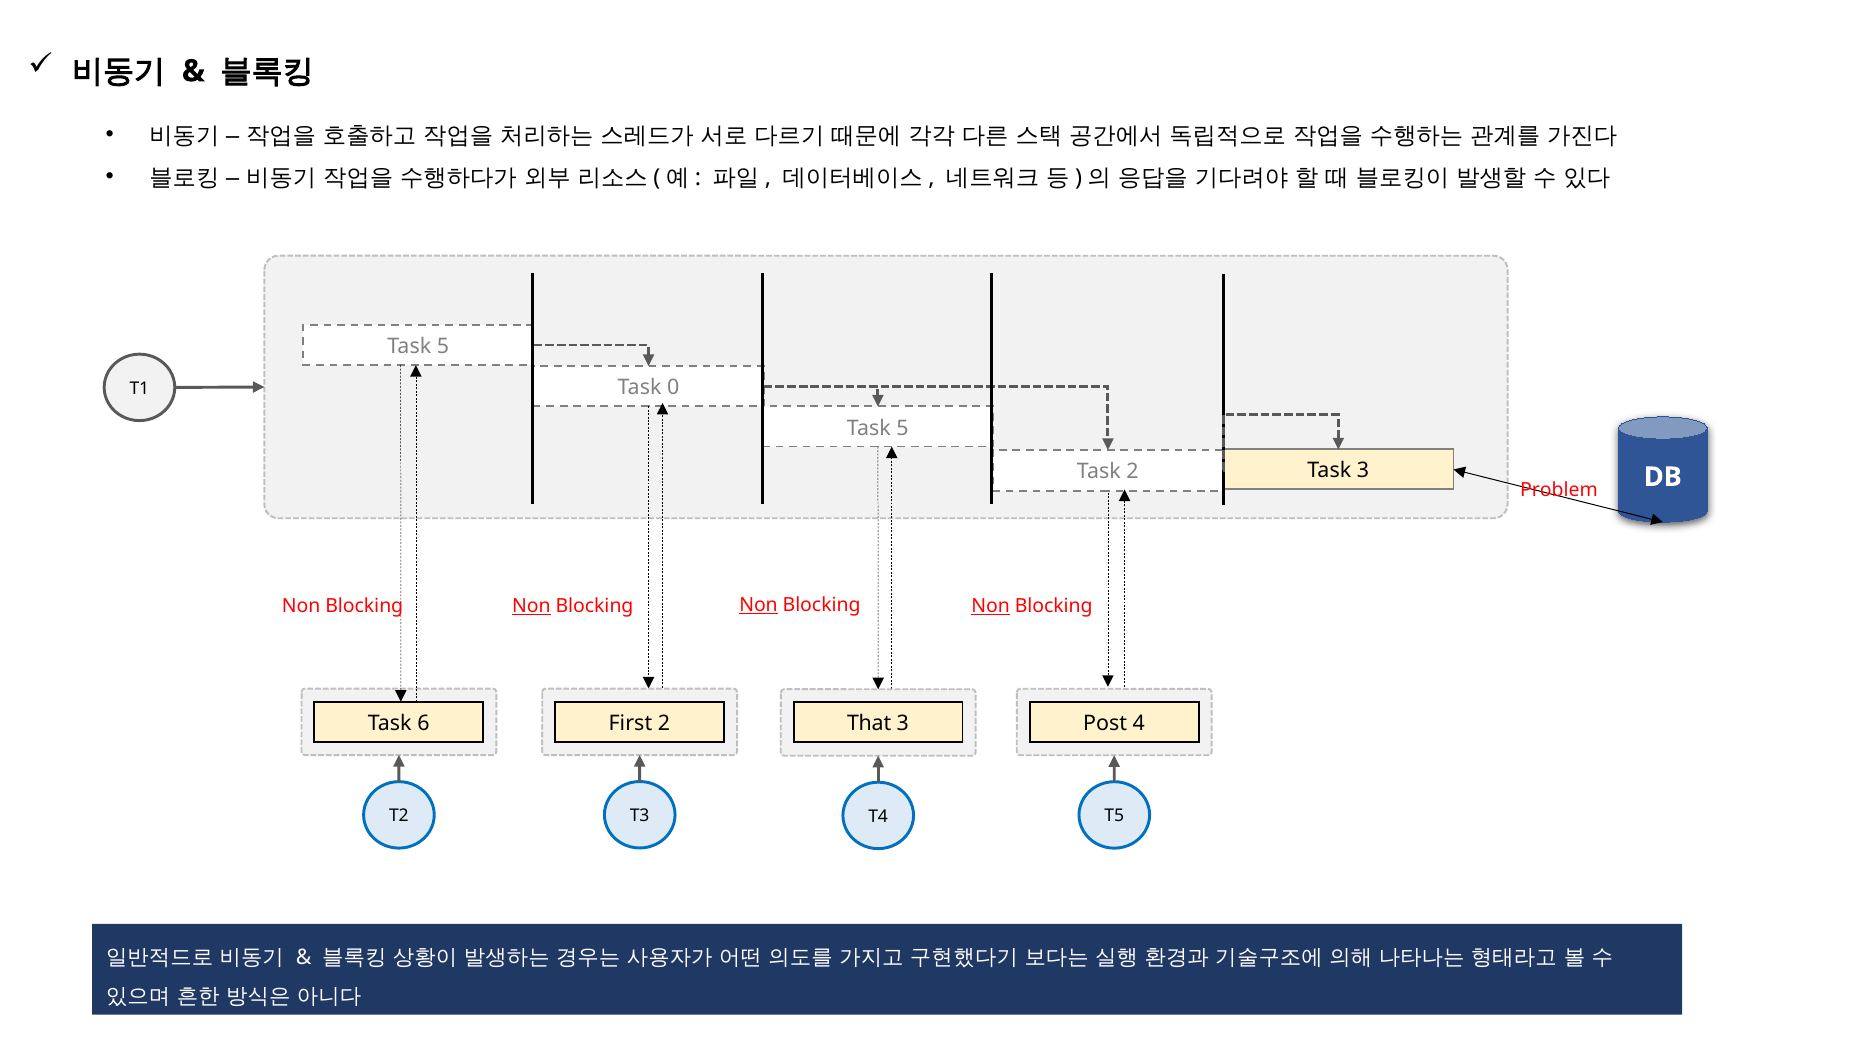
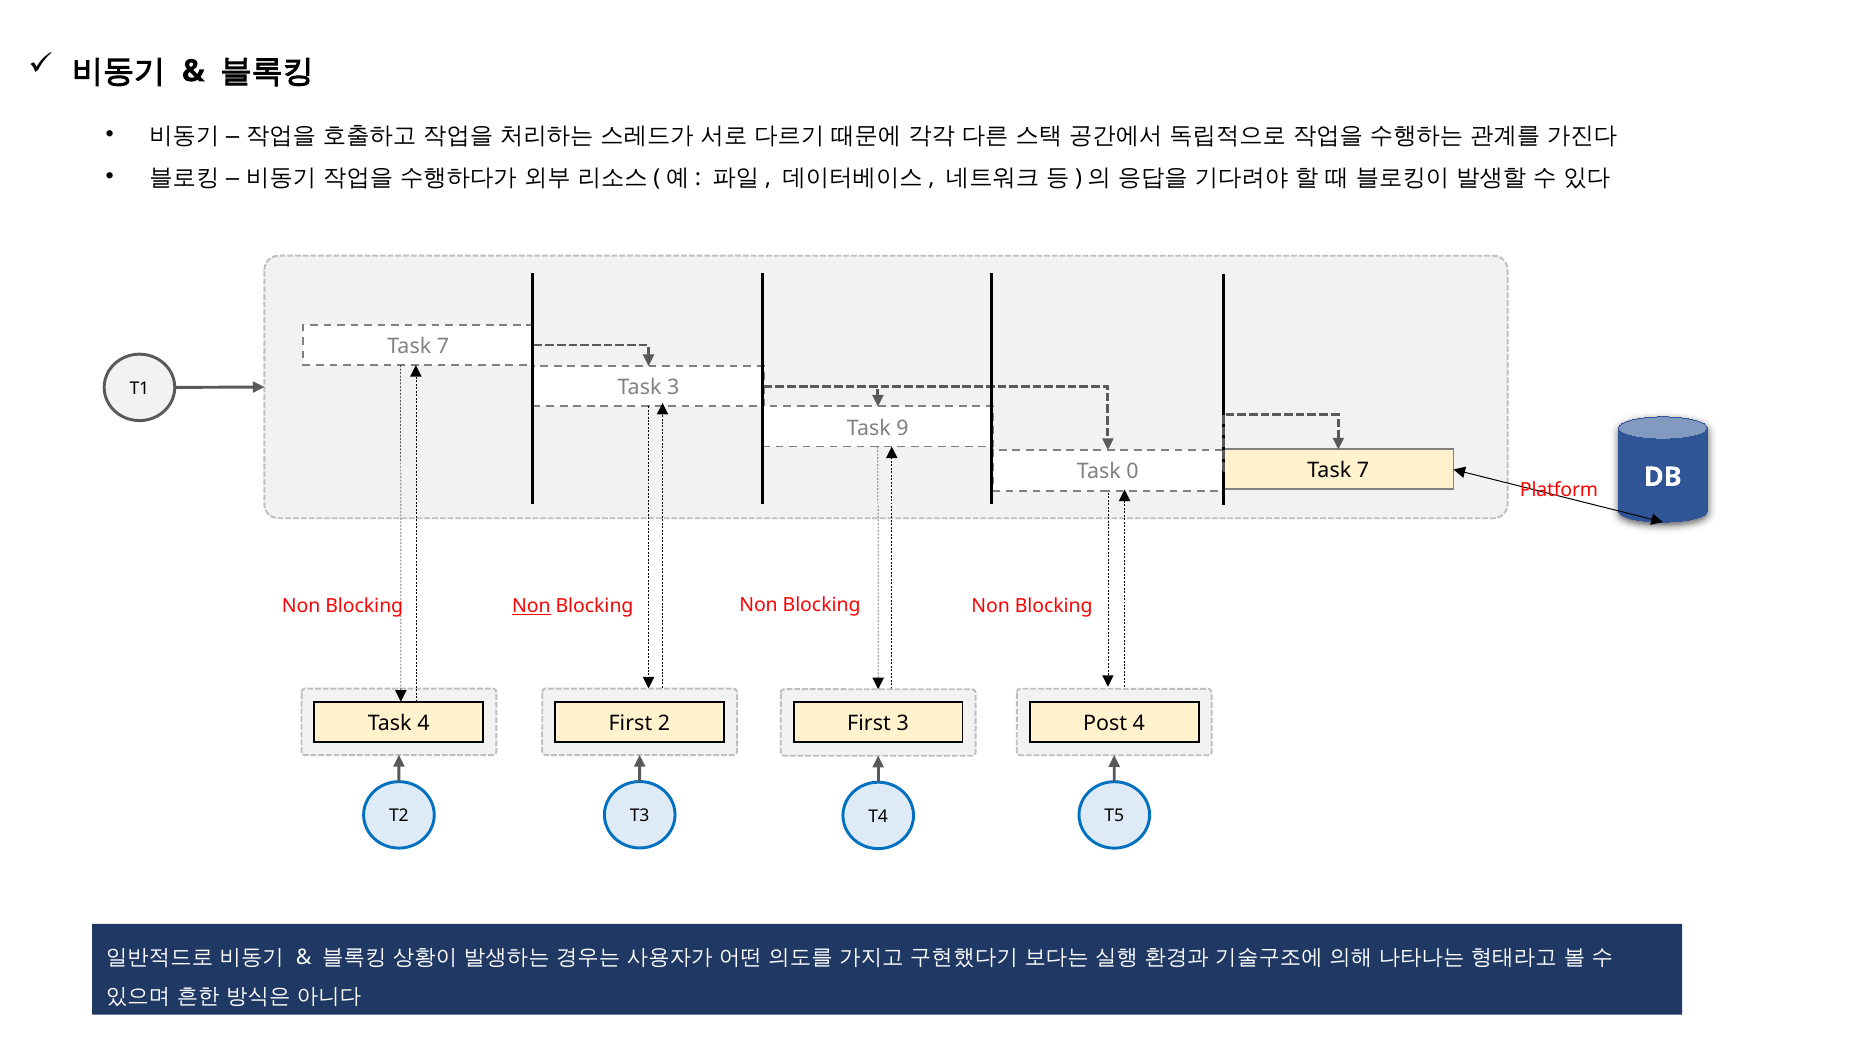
5 at (443, 347): 5 -> 7
Task 0: 0 -> 3
5 at (903, 428): 5 -> 9
Task 2: 2 -> 0
3 at (1363, 471): 3 -> 7
Problem: Problem -> Platform
Non at (759, 606) underline: present -> none
Non at (991, 606) underline: present -> none
Task 6: 6 -> 4
That at (869, 724): That -> First
